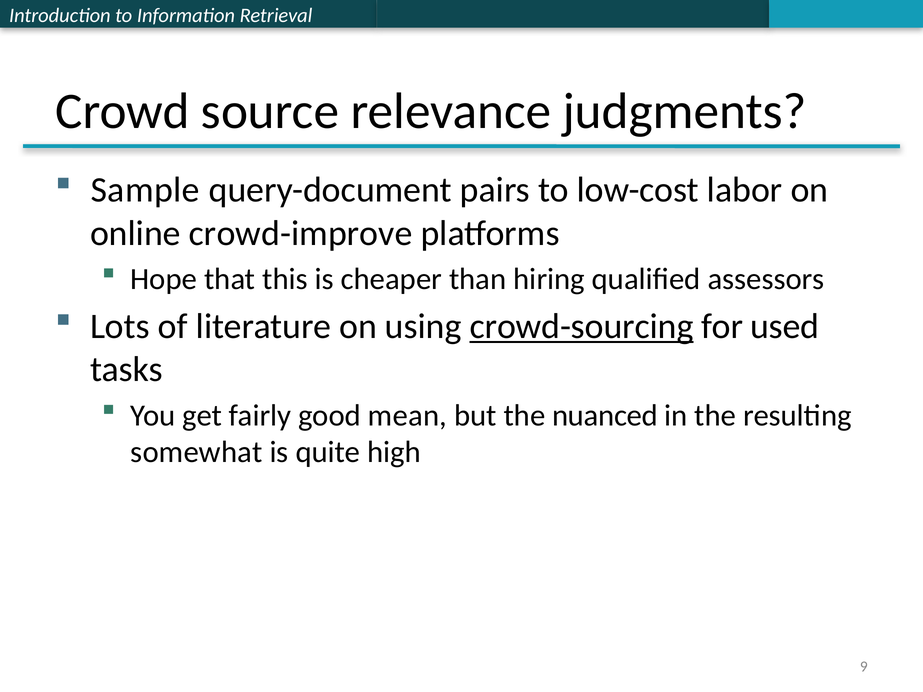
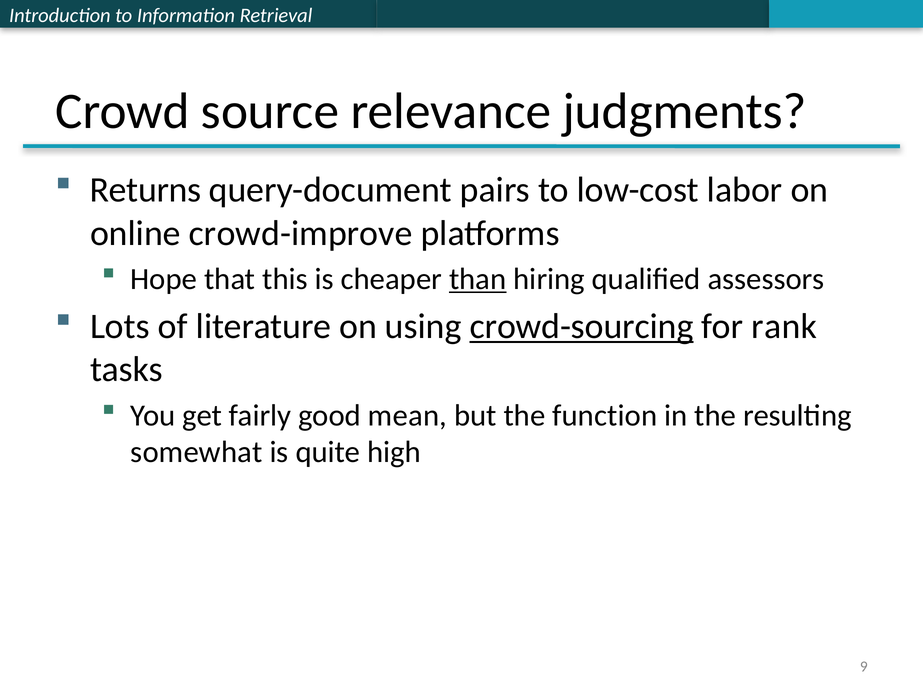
Sample: Sample -> Returns
than underline: none -> present
used: used -> rank
nuanced: nuanced -> function
